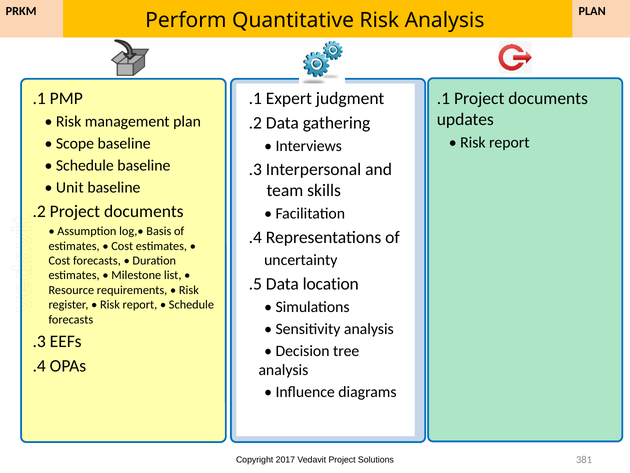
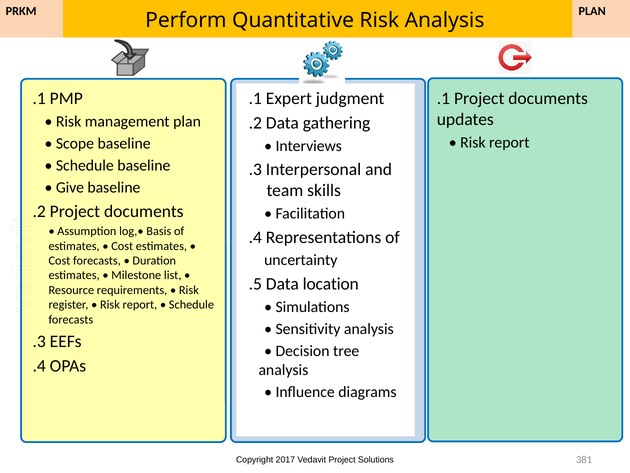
Unit: Unit -> Give
